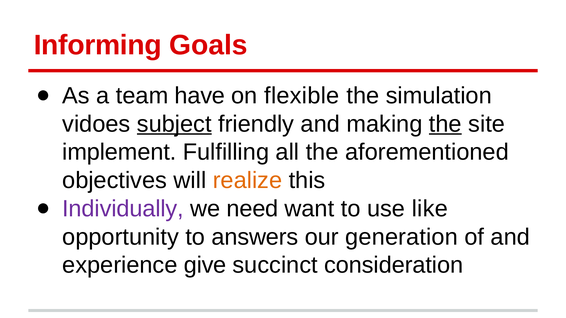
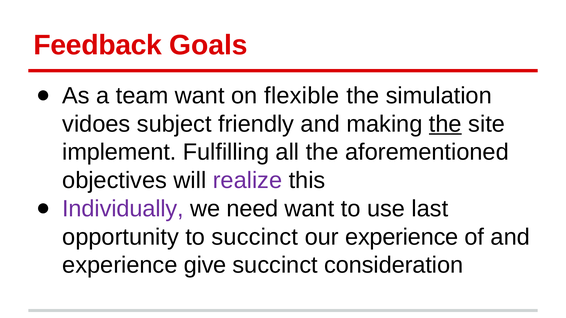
Informing: Informing -> Feedback
team have: have -> want
subject underline: present -> none
realize colour: orange -> purple
like: like -> last
to answers: answers -> succinct
our generation: generation -> experience
